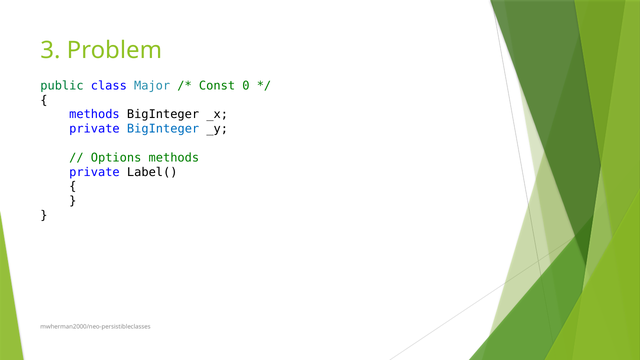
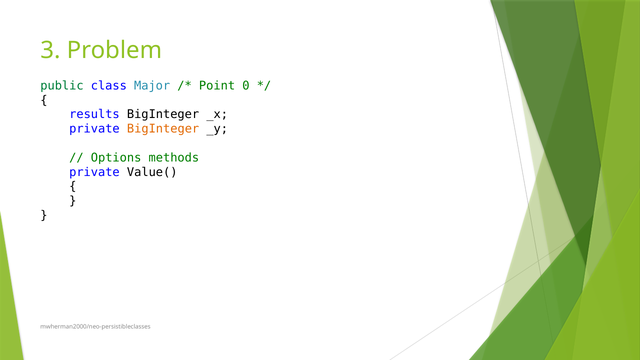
Const: Const -> Point
methods at (94, 115): methods -> results
BigInteger at (163, 129) colour: blue -> orange
Label(: Label( -> Value(
